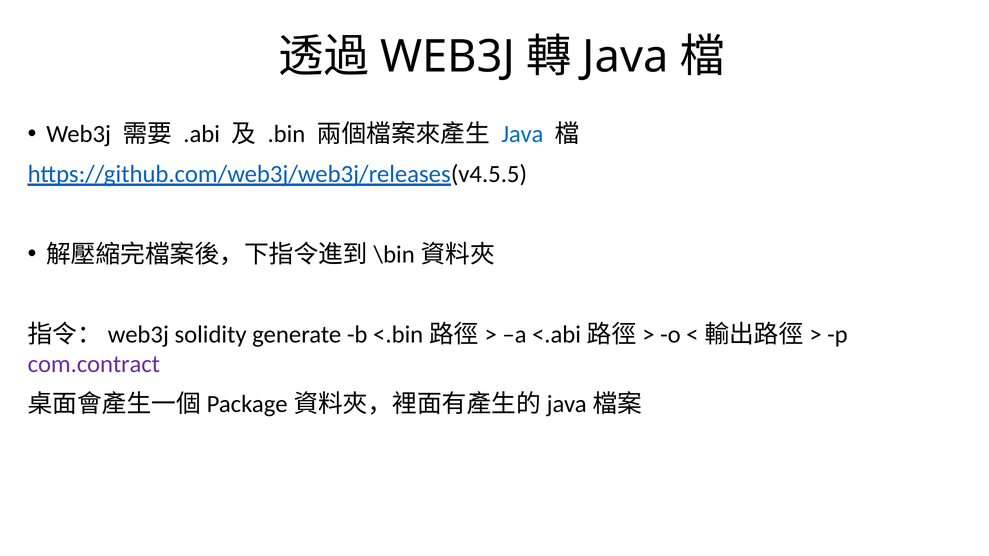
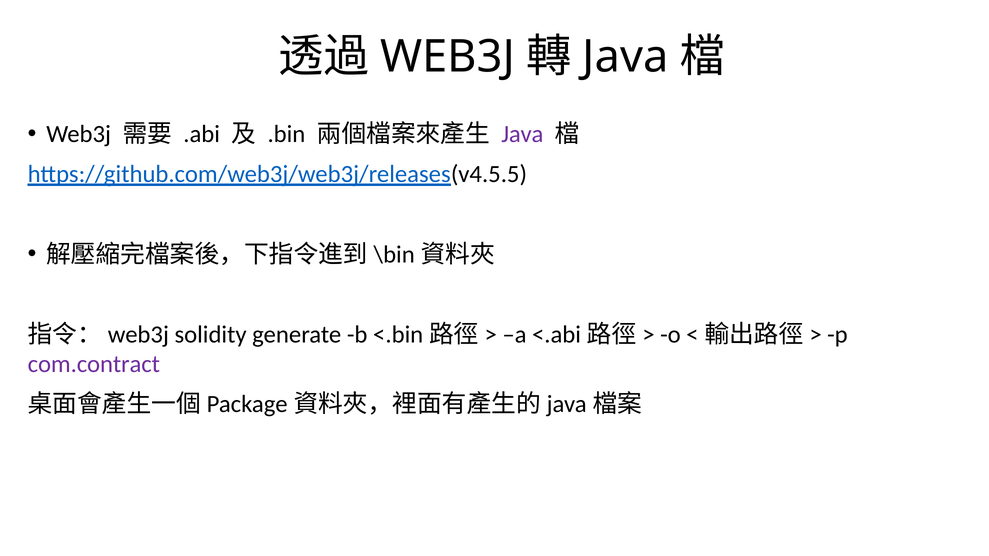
Java at (522, 134) colour: blue -> purple
